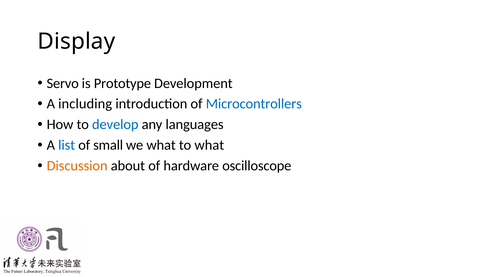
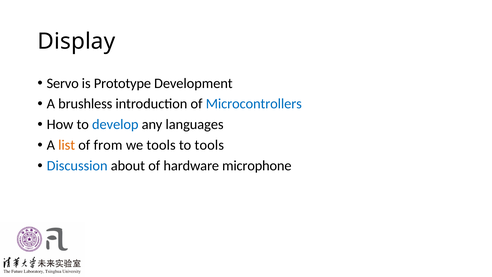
including: including -> brushless
list colour: blue -> orange
small: small -> from
we what: what -> tools
to what: what -> tools
Discussion colour: orange -> blue
oscilloscope: oscilloscope -> microphone
